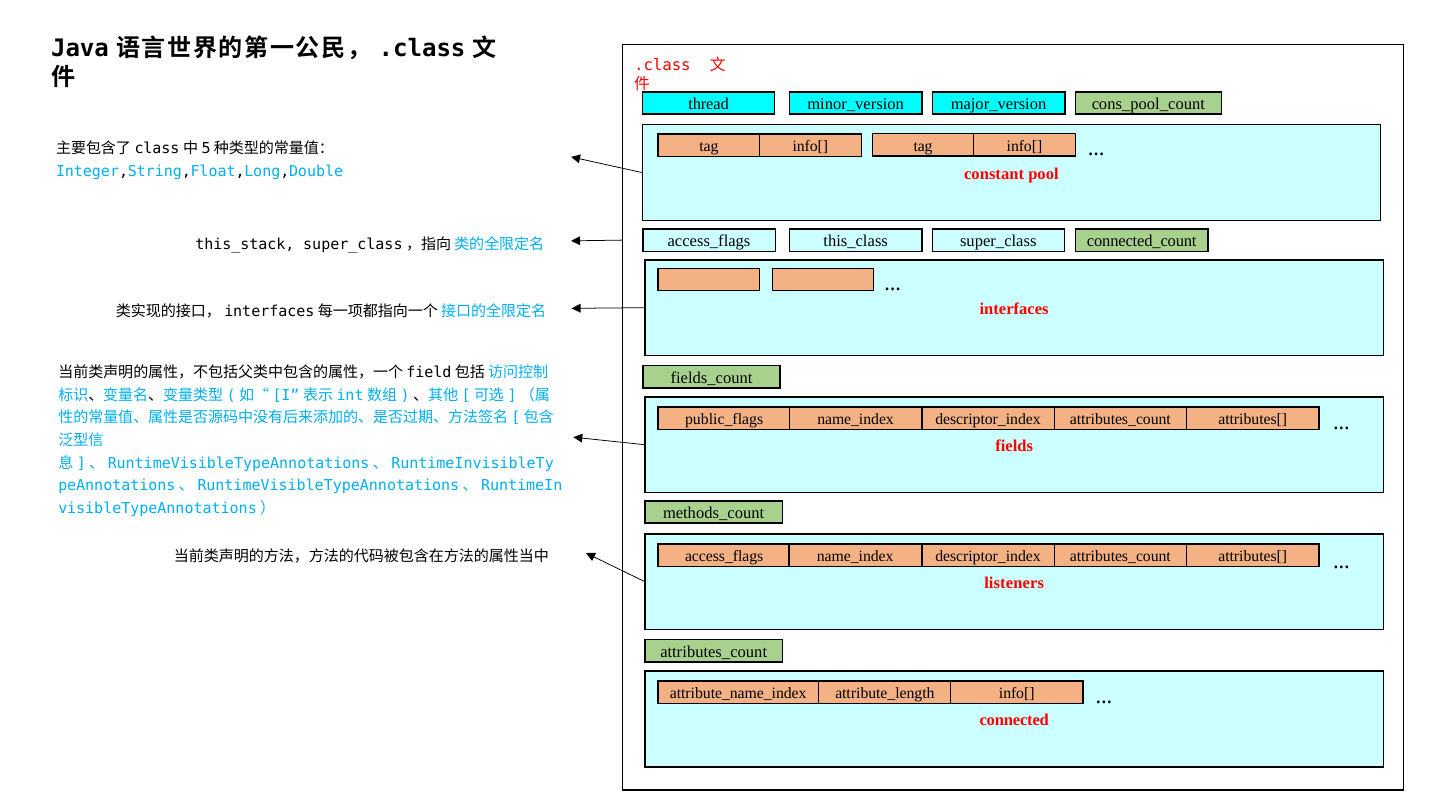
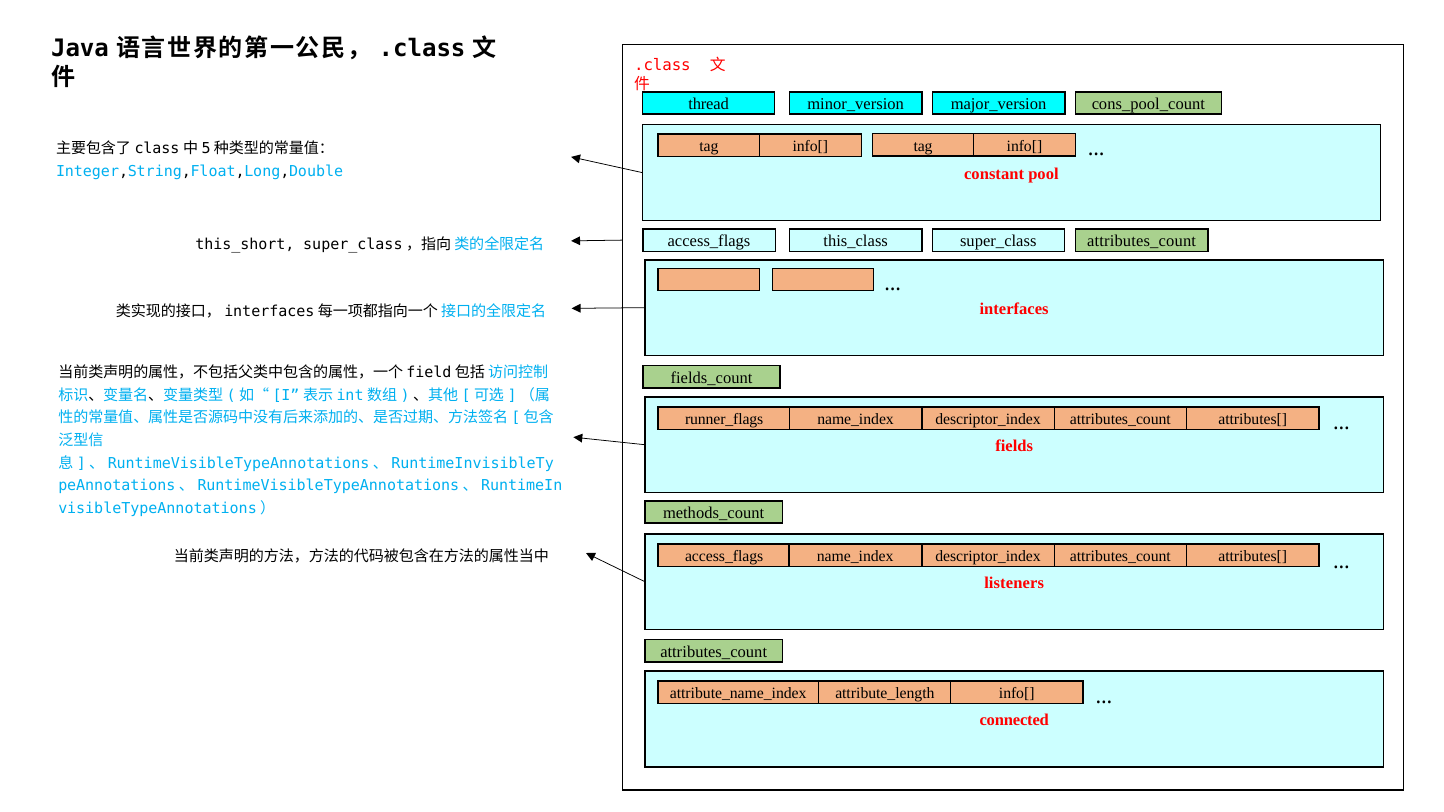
super_class connected_count: connected_count -> attributes_count
this_stack: this_stack -> this_short
public_flags: public_flags -> runner_flags
